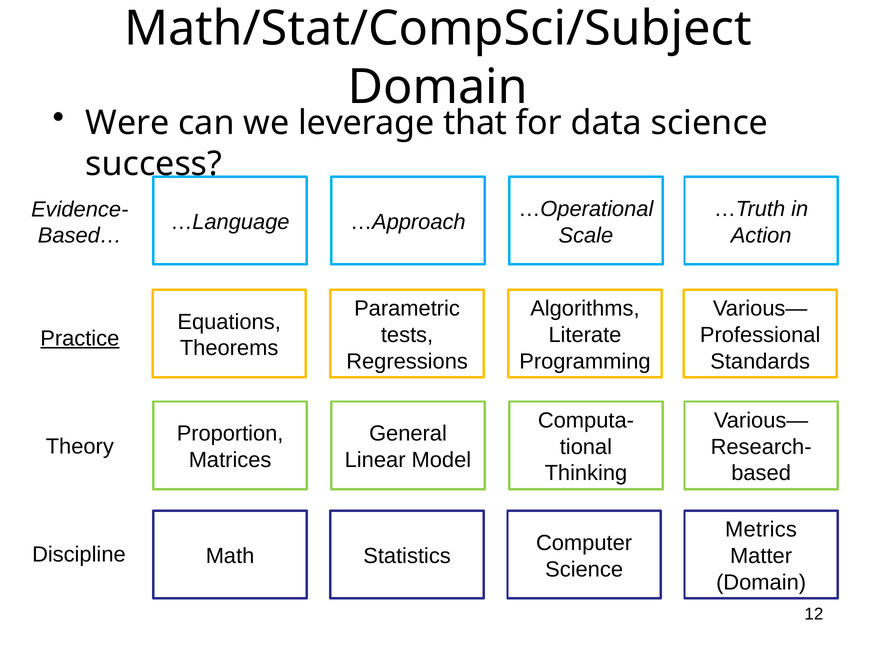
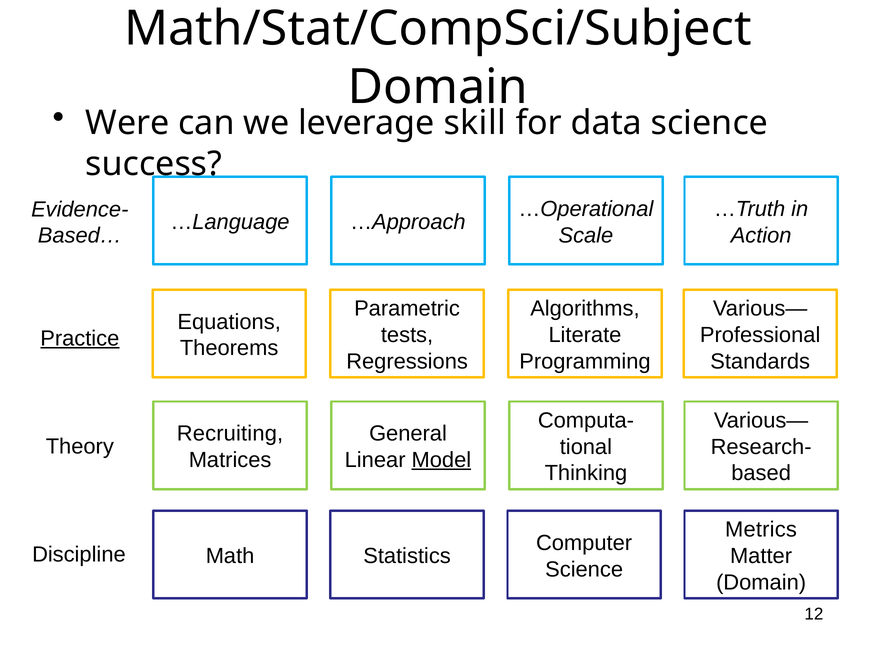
that: that -> skill
Proportion: Proportion -> Recruiting
Model underline: none -> present
